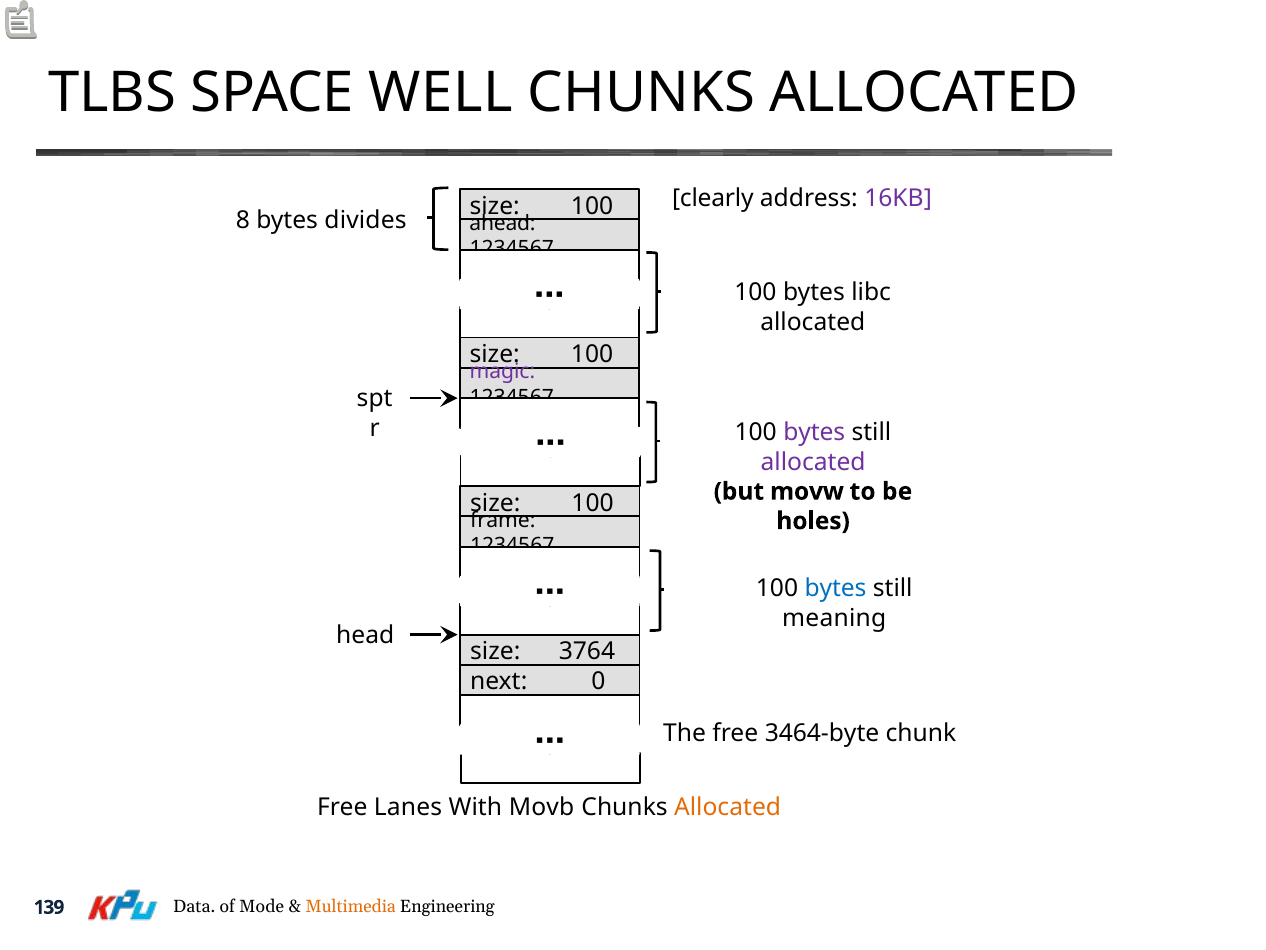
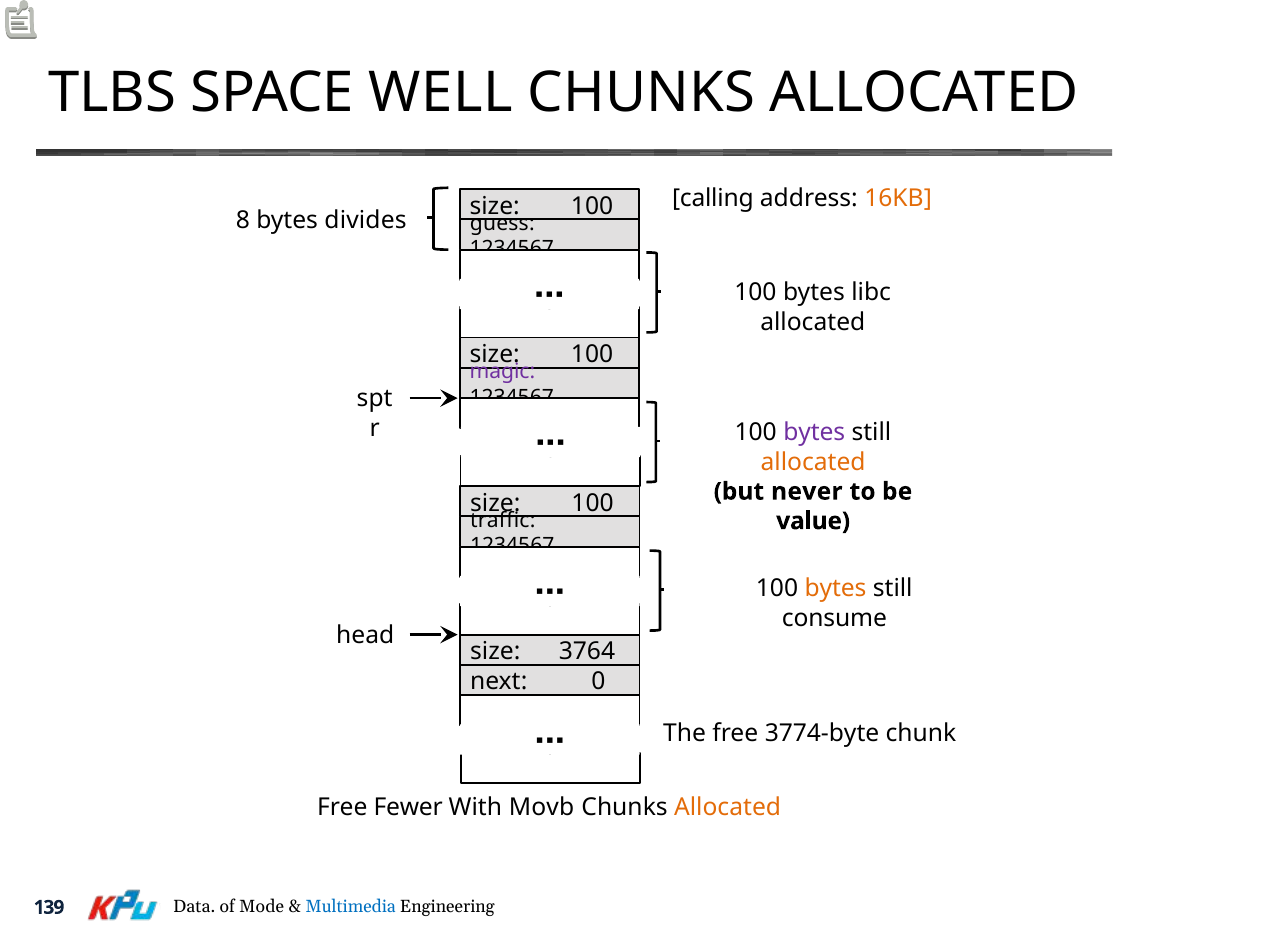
clearly: clearly -> calling
16KB colour: purple -> orange
ahead: ahead -> guess
allocated at (813, 462) colour: purple -> orange
movw: movw -> never
frame: frame -> traffic
holes: holes -> value
bytes at (836, 588) colour: blue -> orange
meaning: meaning -> consume
3464-byte: 3464-byte -> 3774-byte
Lanes: Lanes -> Fewer
Multimedia colour: orange -> blue
